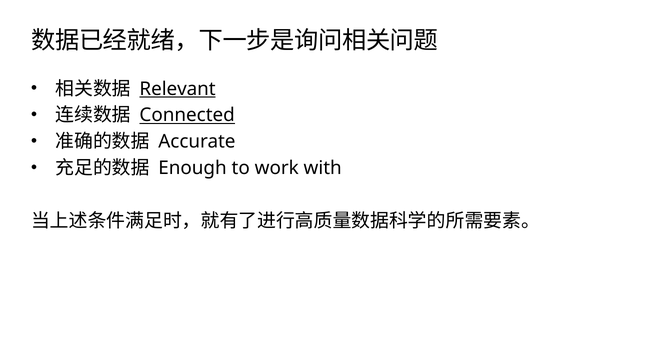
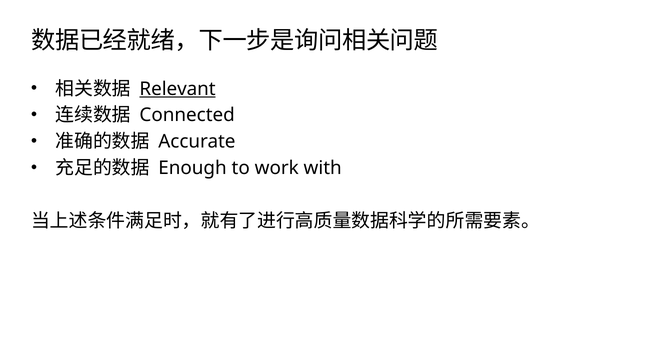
Connected underline: present -> none
